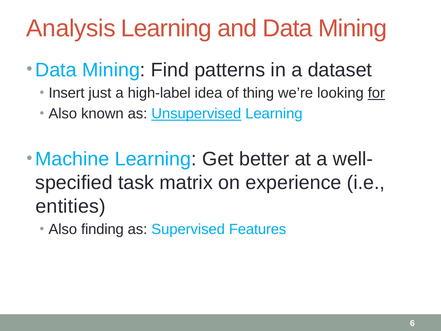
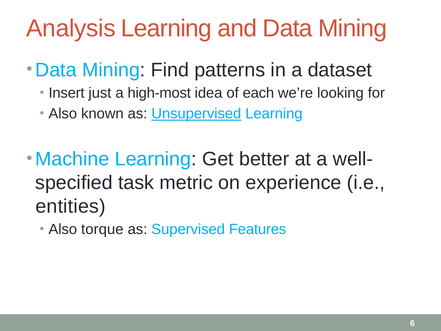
high-label: high-label -> high-most
thing: thing -> each
for underline: present -> none
matrix: matrix -> metric
finding: finding -> torque
